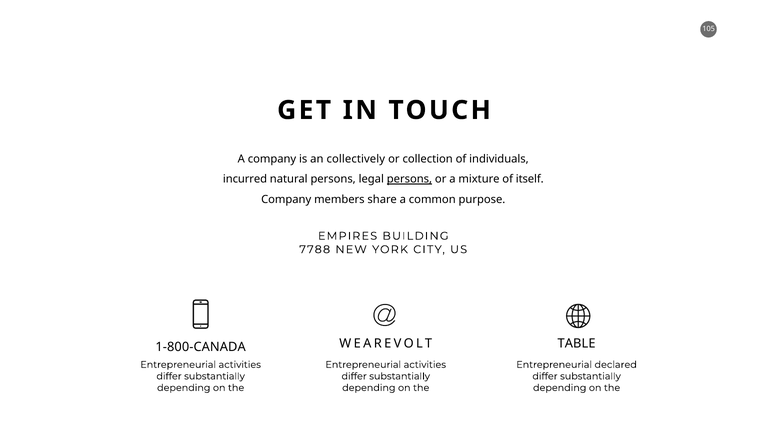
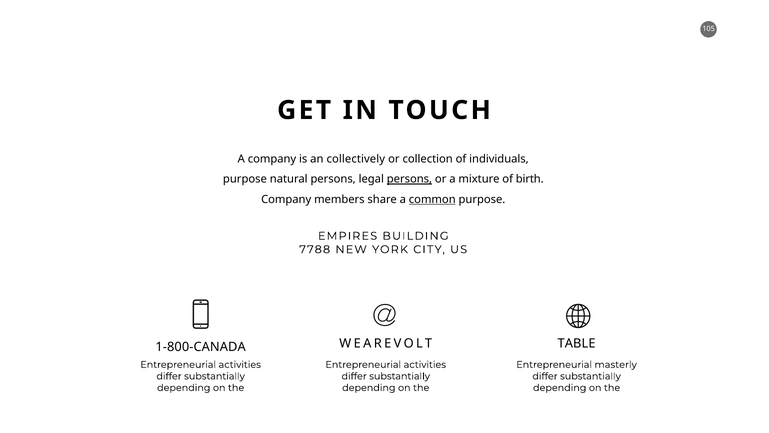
incurred at (245, 179): incurred -> purpose
itself: itself -> birth
common underline: none -> present
declared: declared -> masterly
